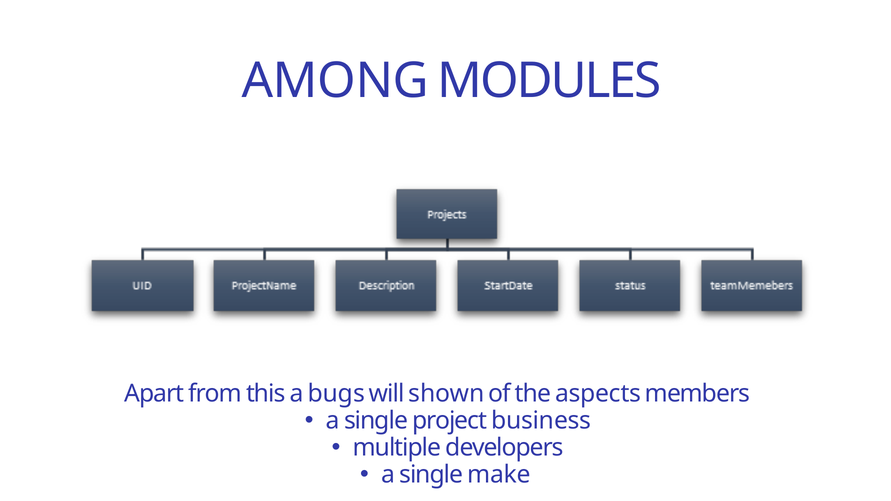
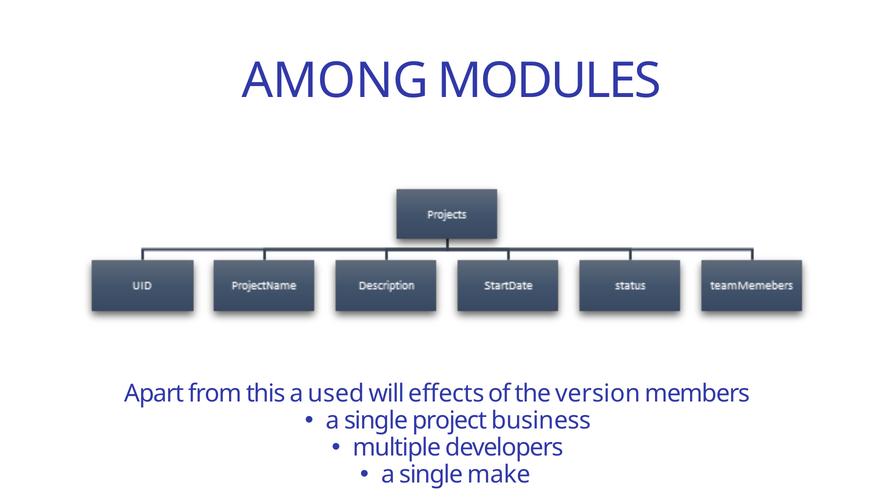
bugs: bugs -> used
shown: shown -> effects
aspects: aspects -> version
